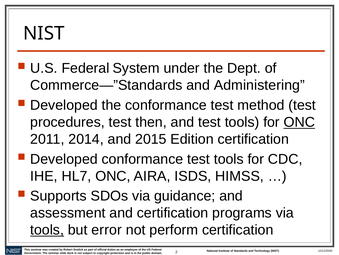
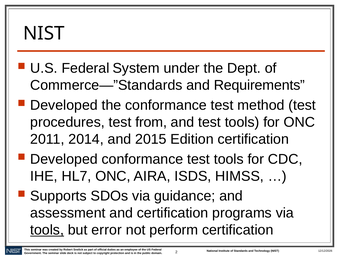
Administering: Administering -> Requirements
then: then -> from
ONC at (299, 122) underline: present -> none
